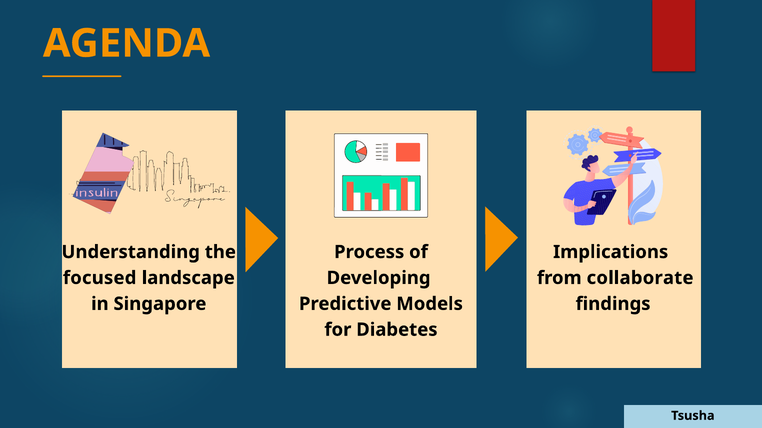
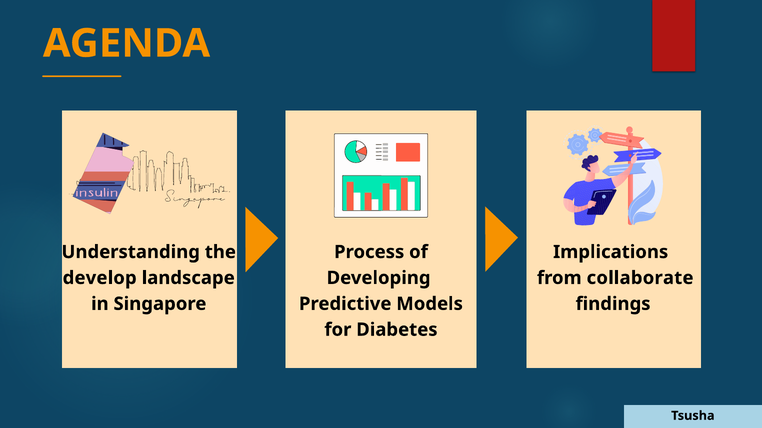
focused: focused -> develop
